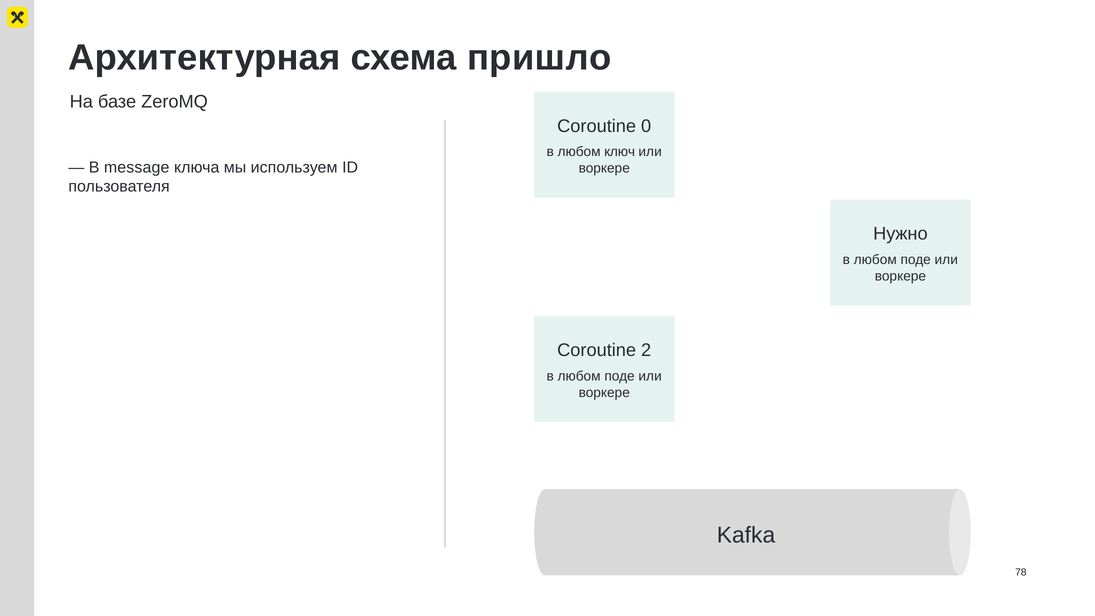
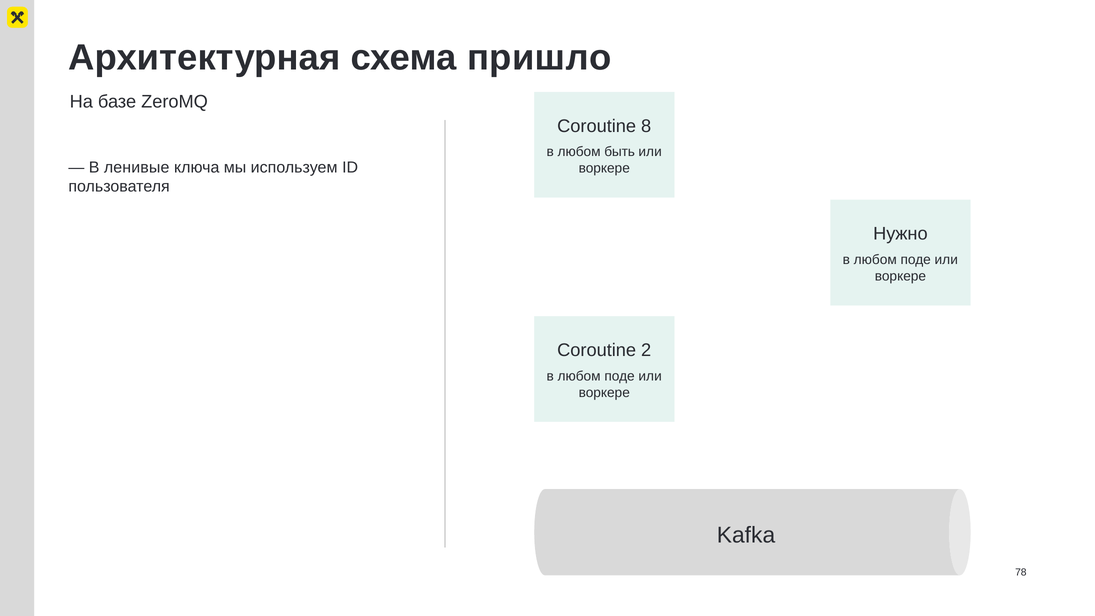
0: 0 -> 8
ключ: ключ -> быть
message: message -> ленивые
